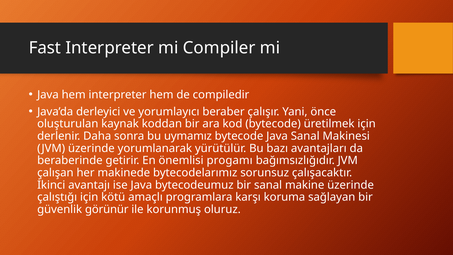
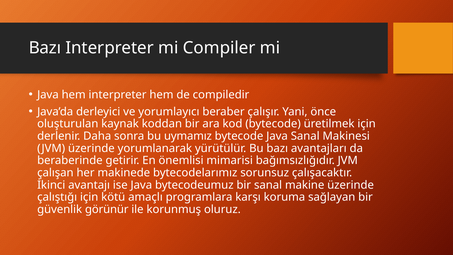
Fast at (45, 48): Fast -> Bazı
progamı: progamı -> mimarisi
